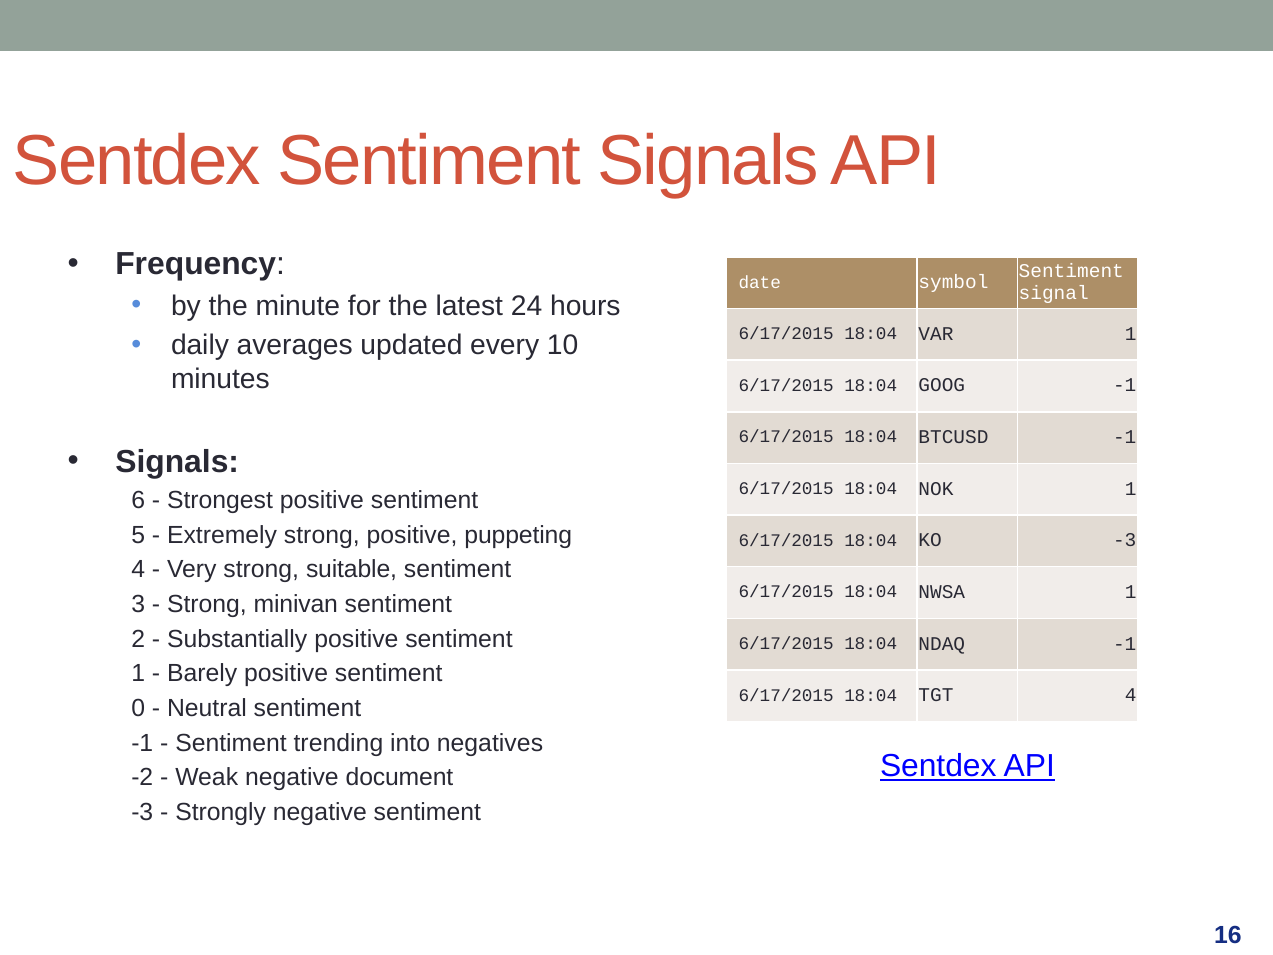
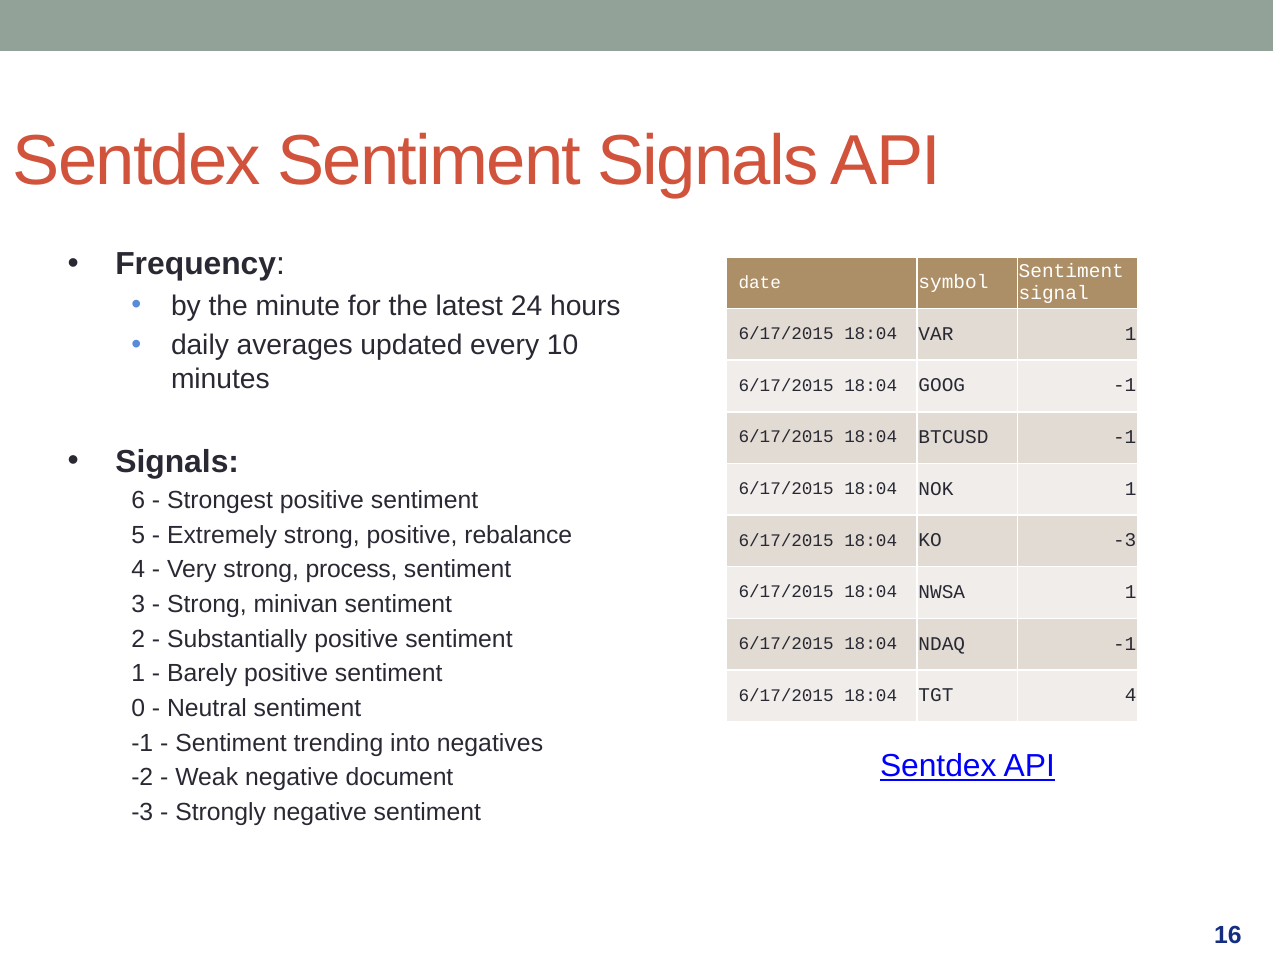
puppeting: puppeting -> rebalance
suitable: suitable -> process
